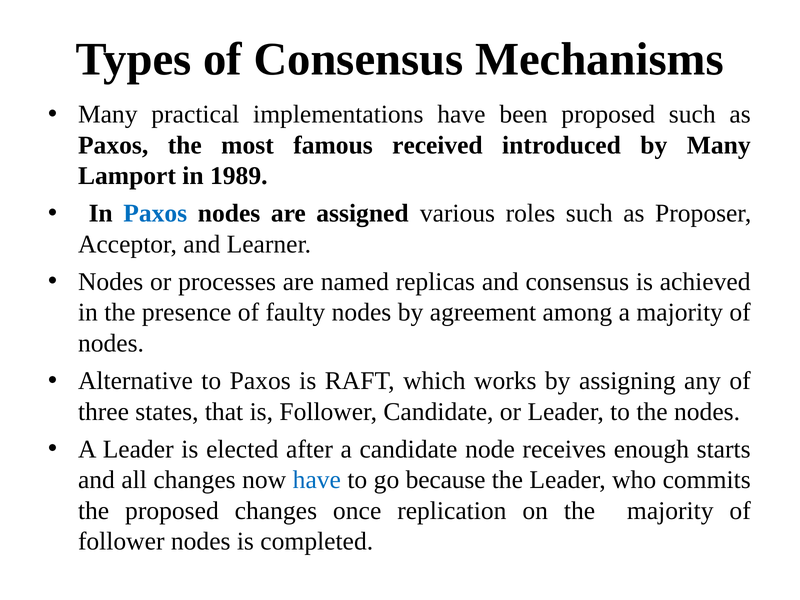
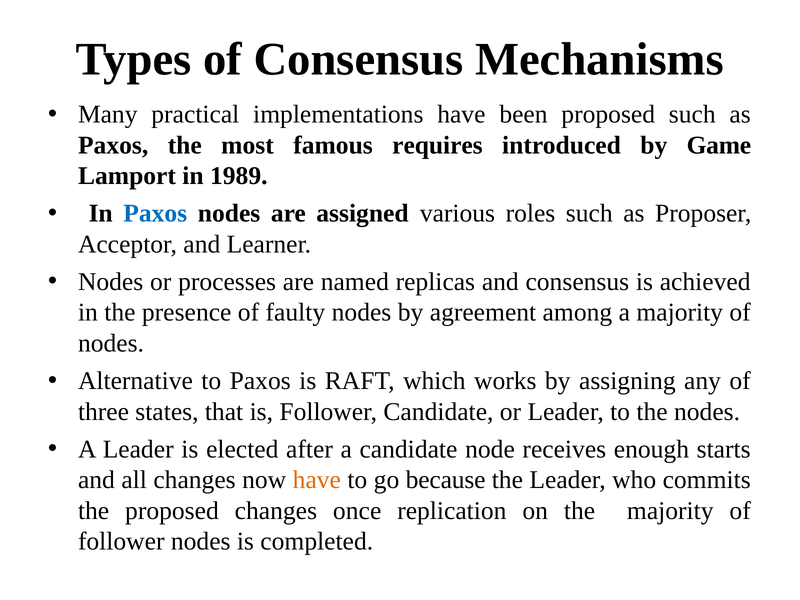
received: received -> requires
by Many: Many -> Game
have at (317, 480) colour: blue -> orange
